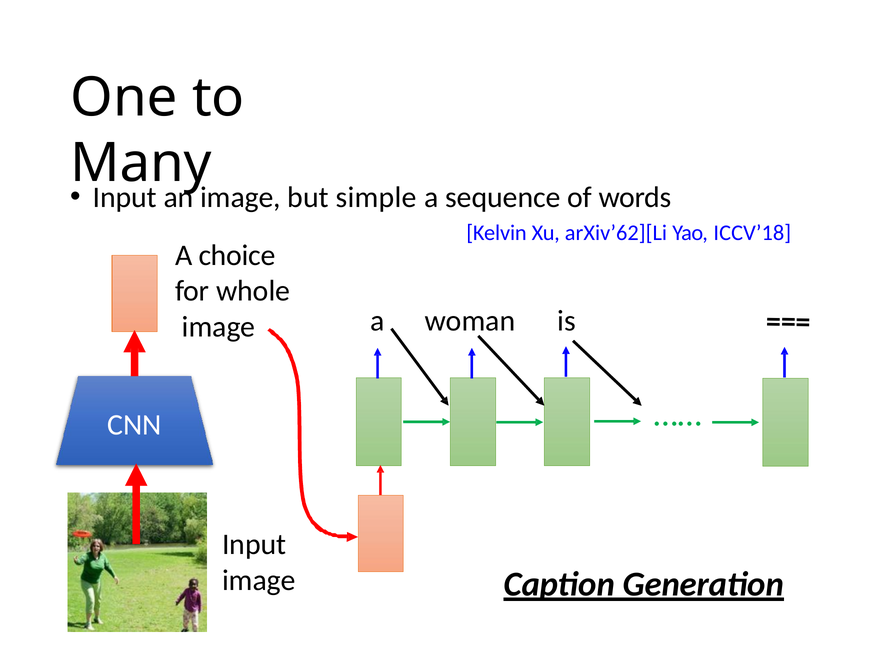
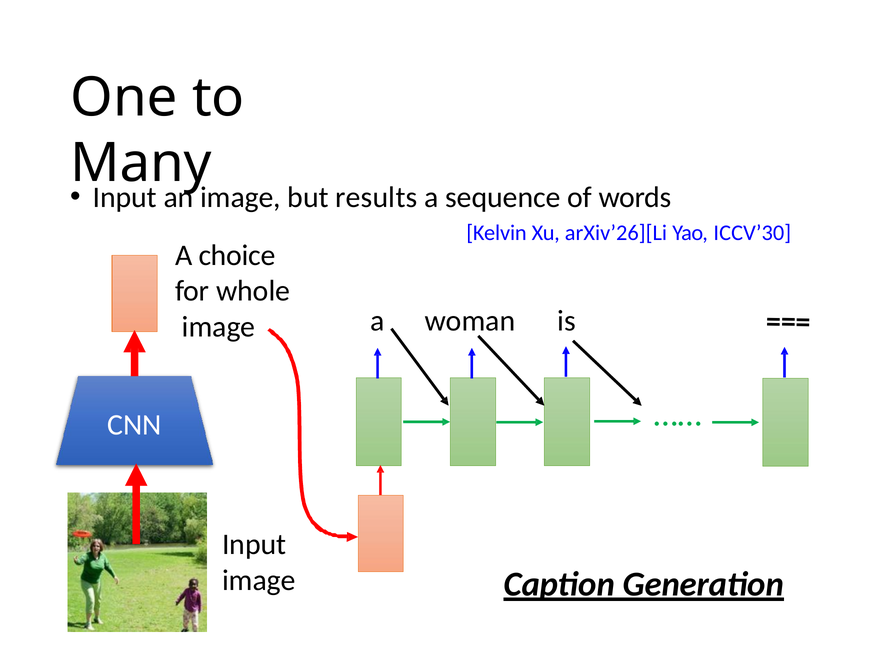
simple: simple -> results
arXiv’62][Li: arXiv’62][Li -> arXiv’26][Li
ICCV’18: ICCV’18 -> ICCV’30
